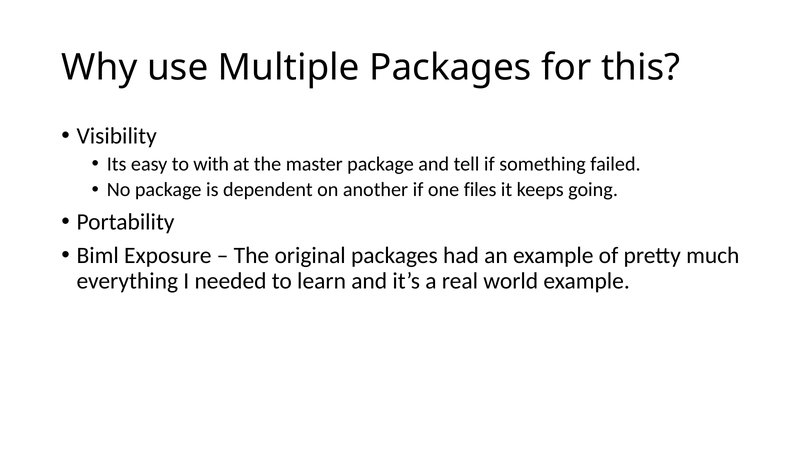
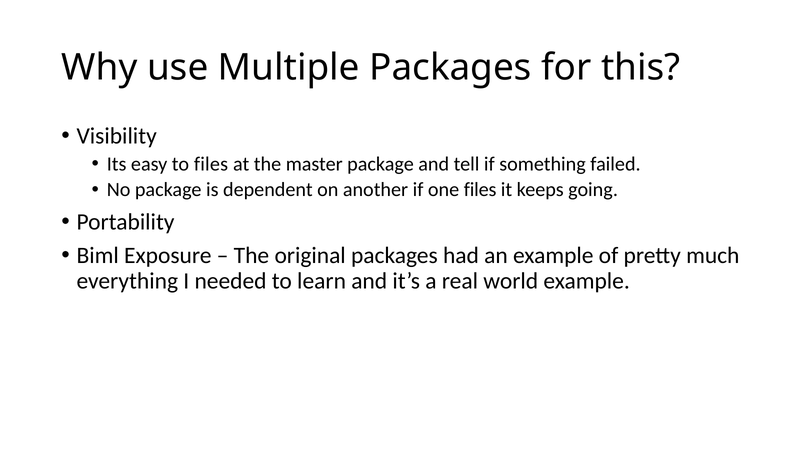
to with: with -> files
